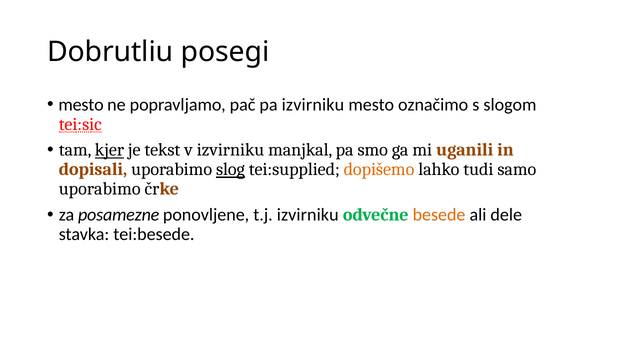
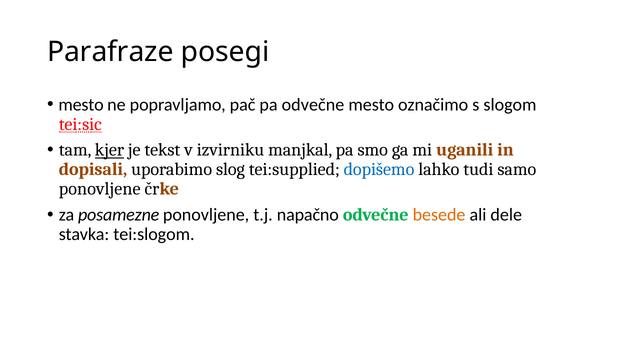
Dobrutliu: Dobrutliu -> Parafraze
pa izvirniku: izvirniku -> odvečne
slog underline: present -> none
dopišemo colour: orange -> blue
uporabimo at (100, 189): uporabimo -> ponovljene
t.j izvirniku: izvirniku -> napačno
tei:besede: tei:besede -> tei:slogom
